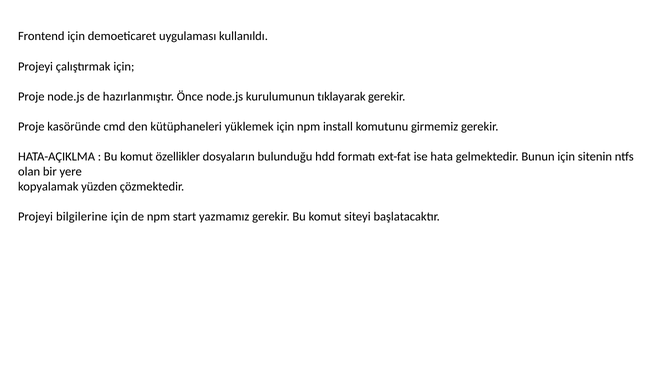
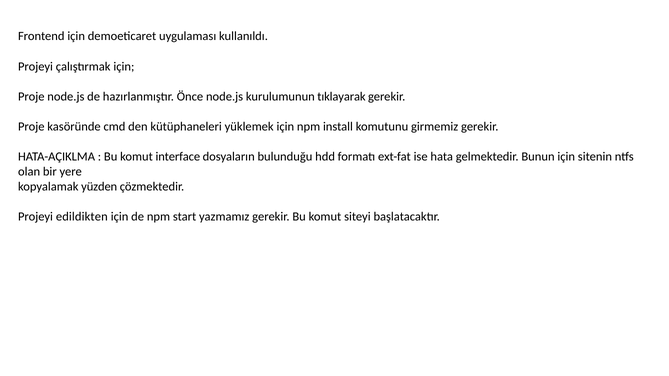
özellikler: özellikler -> interface
bilgilerine: bilgilerine -> edildikten
